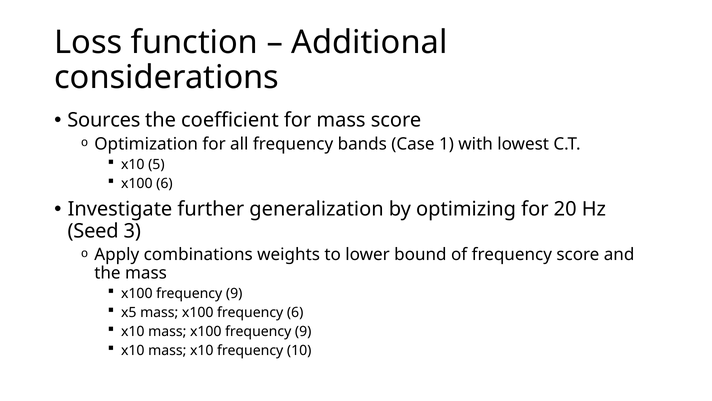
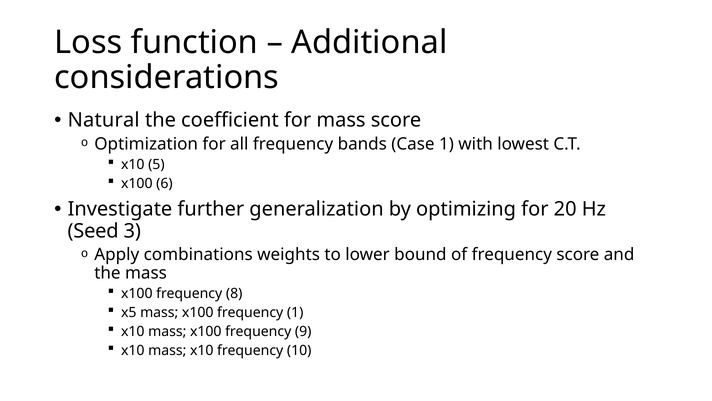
Sources: Sources -> Natural
9 at (234, 293): 9 -> 8
frequency 6: 6 -> 1
